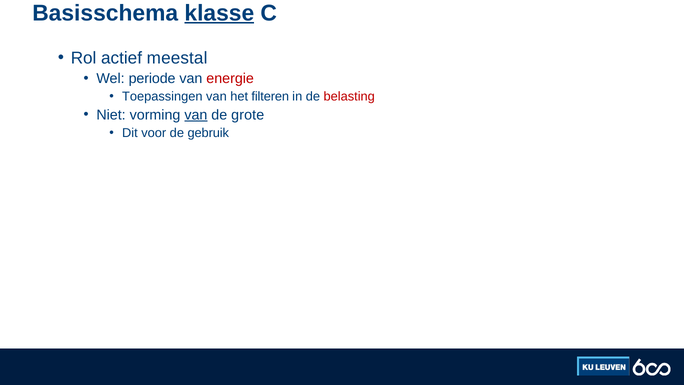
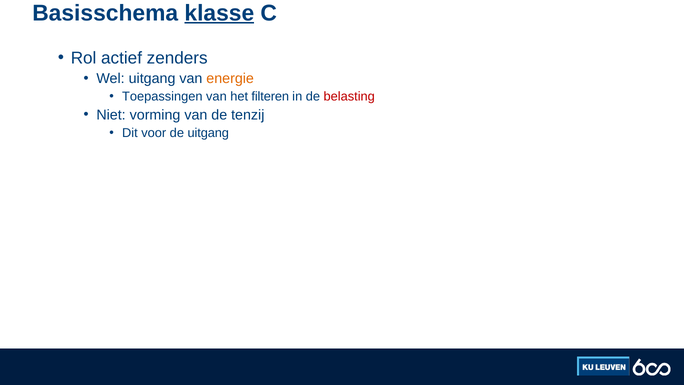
meestal: meestal -> zenders
Wel periode: periode -> uitgang
energie colour: red -> orange
van at (196, 115) underline: present -> none
grote: grote -> tenzij
de gebruik: gebruik -> uitgang
